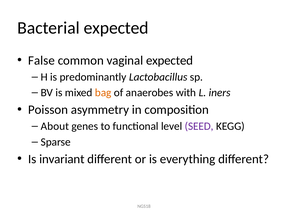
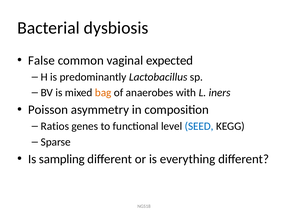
Bacterial expected: expected -> dysbiosis
About: About -> Ratios
SEED colour: purple -> blue
invariant: invariant -> sampling
